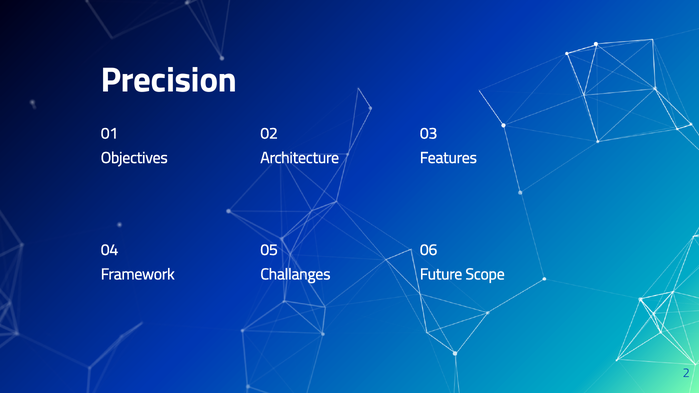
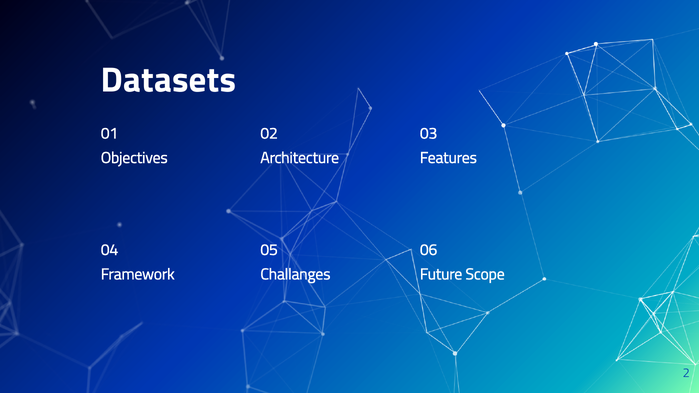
Precision: Precision -> Datasets
